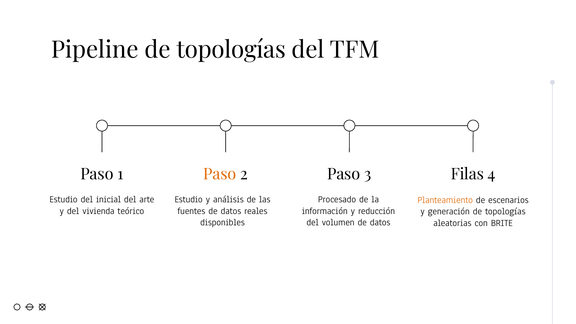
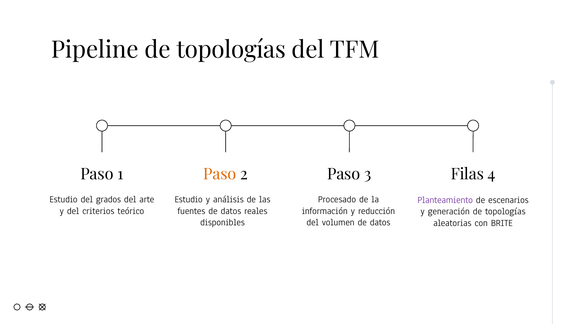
inicial: inicial -> grados
Planteamiento colour: orange -> purple
vivienda: vivienda -> criterios
